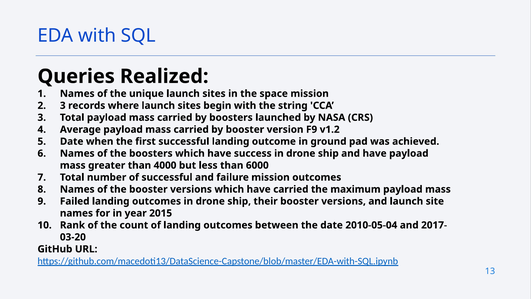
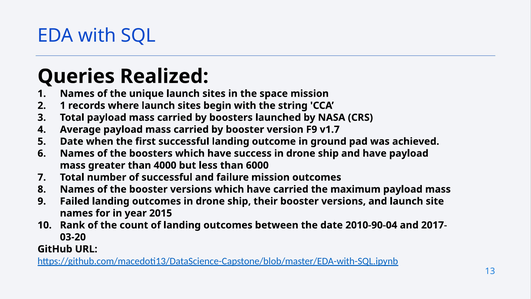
3 at (63, 105): 3 -> 1
v1.2: v1.2 -> v1.7
2010-05-04: 2010-05-04 -> 2010-90-04
